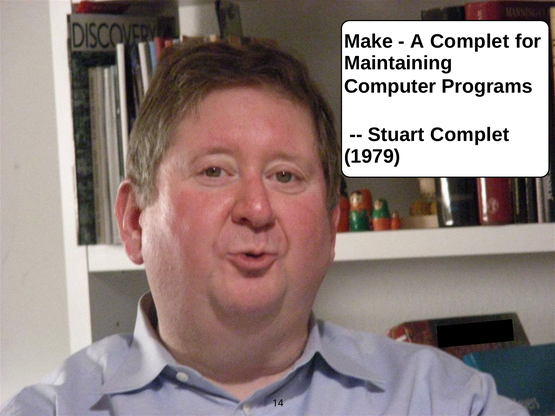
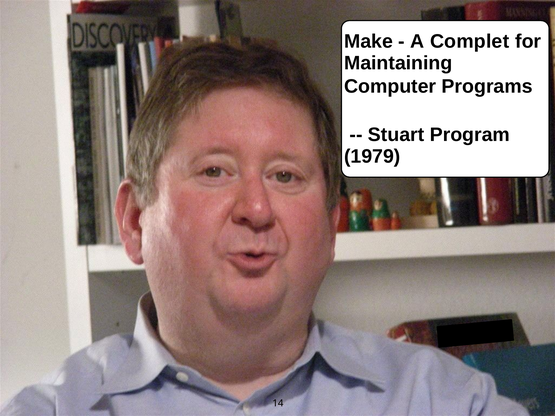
Complet at (470, 135): Complet -> Program
